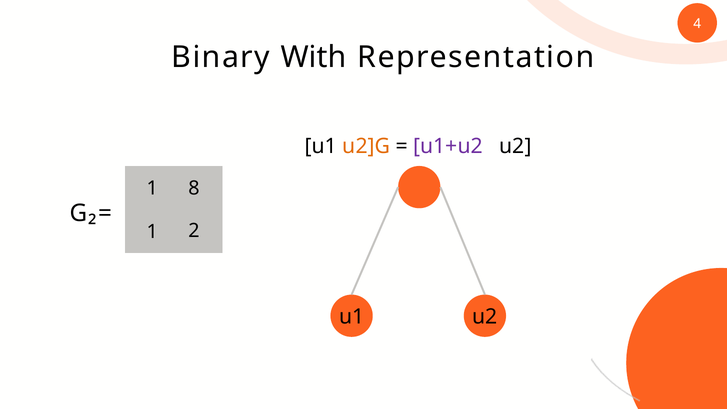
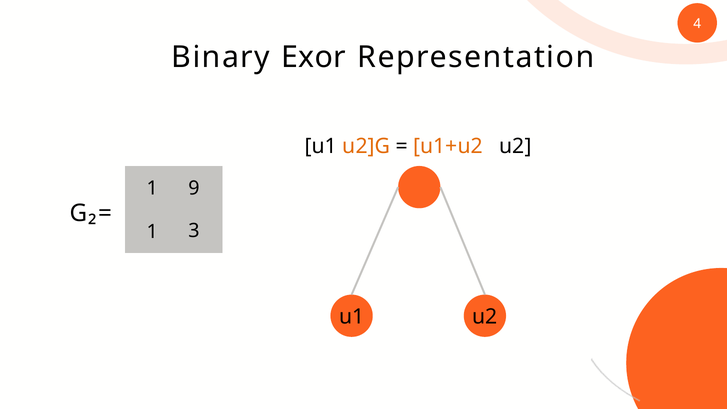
With: With -> Exor
u1+u2 colour: purple -> orange
8: 8 -> 9
2: 2 -> 3
